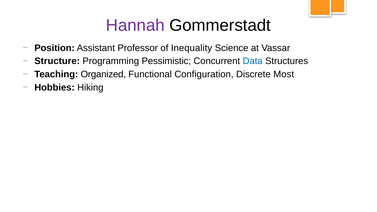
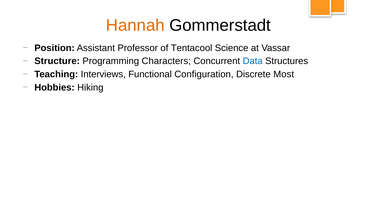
Hannah colour: purple -> orange
Inequality: Inequality -> Tentacool
Pessimistic: Pessimistic -> Characters
Organized: Organized -> Interviews
